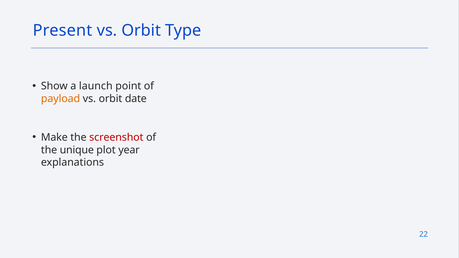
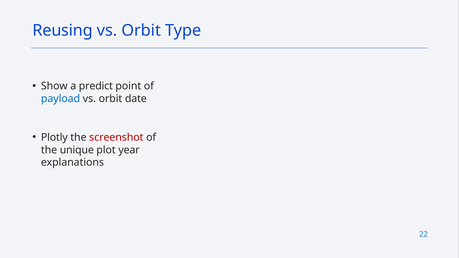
Present: Present -> Reusing
launch: launch -> predict
payload colour: orange -> blue
Make: Make -> Plotly
